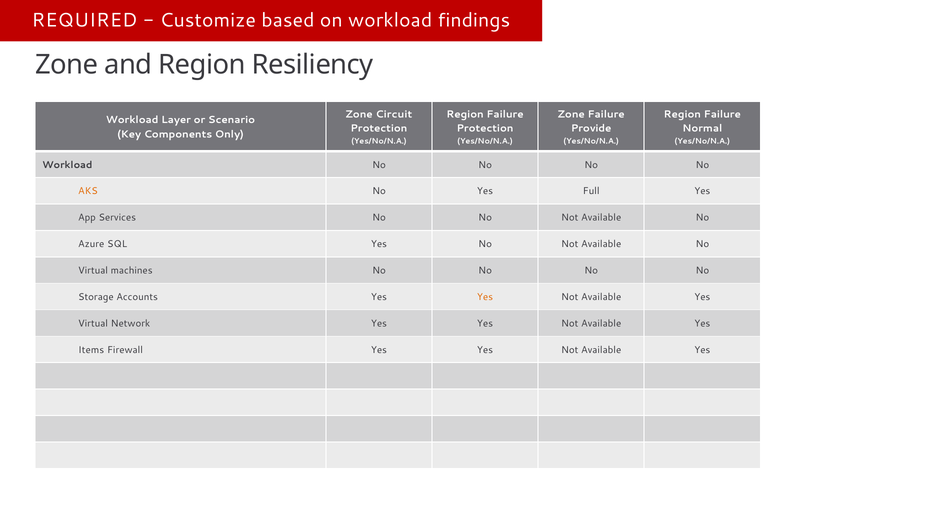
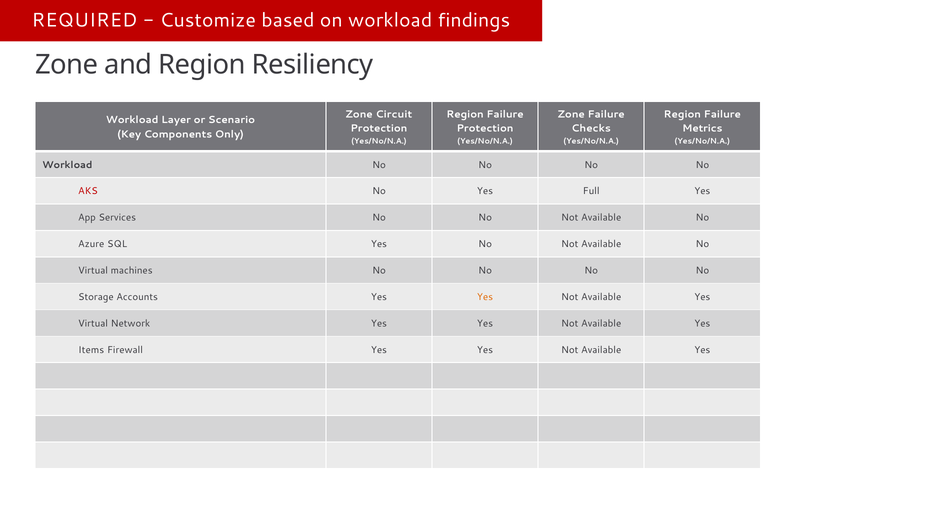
Provide: Provide -> Checks
Normal: Normal -> Metrics
AKS colour: orange -> red
